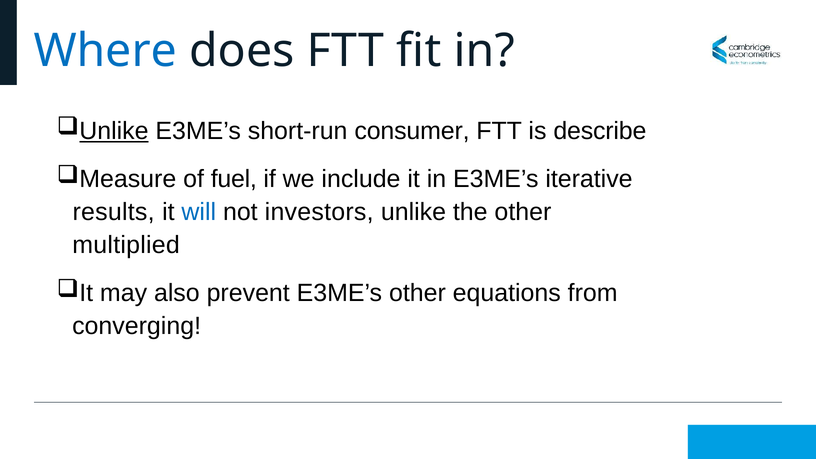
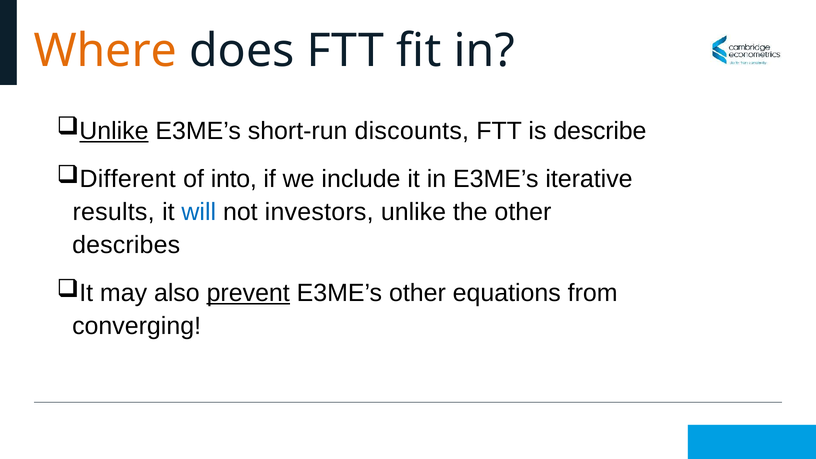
Where colour: blue -> orange
consumer: consumer -> discounts
Measure: Measure -> Different
fuel: fuel -> into
multiplied: multiplied -> describes
prevent underline: none -> present
